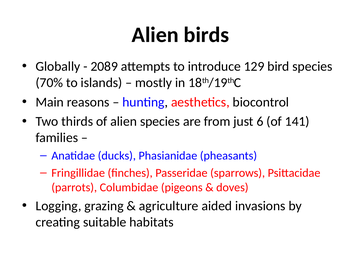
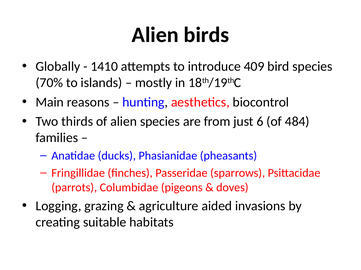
2089: 2089 -> 1410
129: 129 -> 409
141: 141 -> 484
